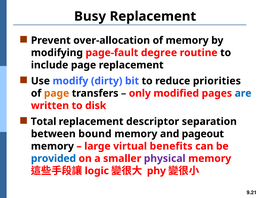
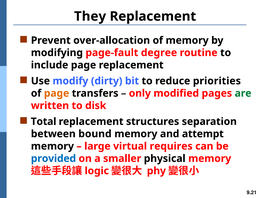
Busy: Busy -> They
are colour: blue -> green
descriptor: descriptor -> structures
pageout: pageout -> attempt
benefits: benefits -> requires
physical colour: purple -> black
